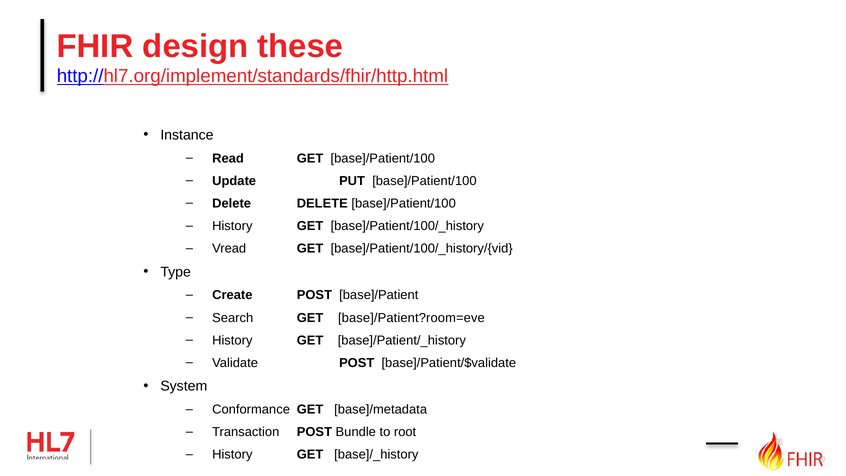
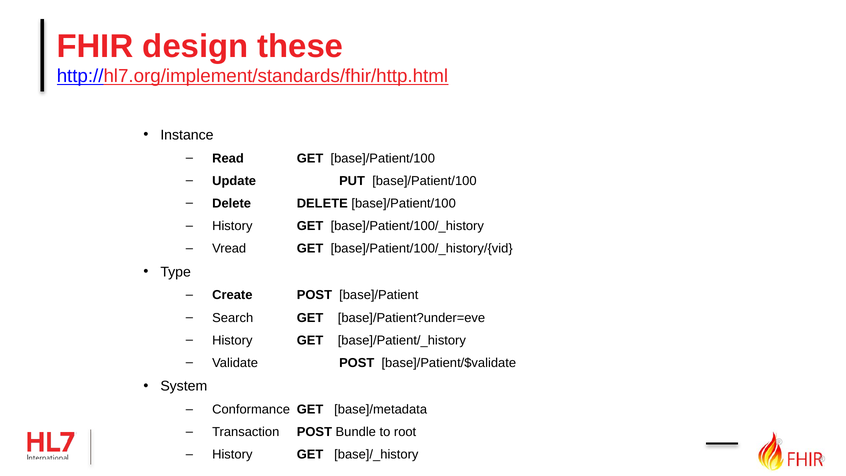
base]/Patient?room=eve: base]/Patient?room=eve -> base]/Patient?under=eve
